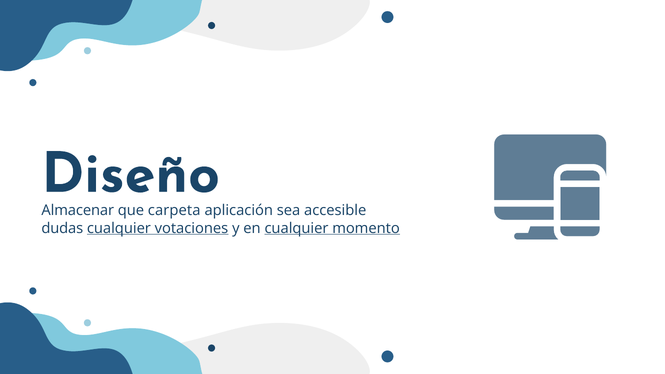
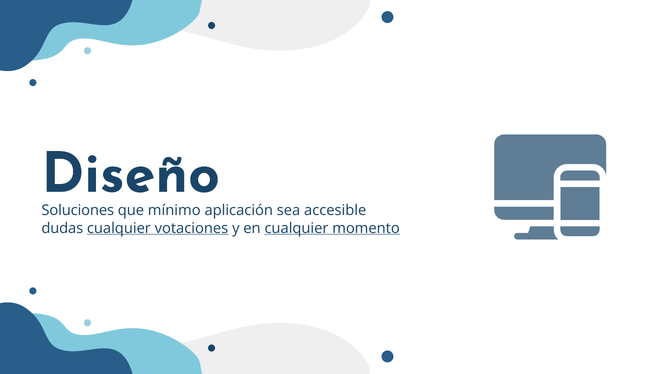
Almacenar: Almacenar -> Soluciones
carpeta: carpeta -> mínimo
